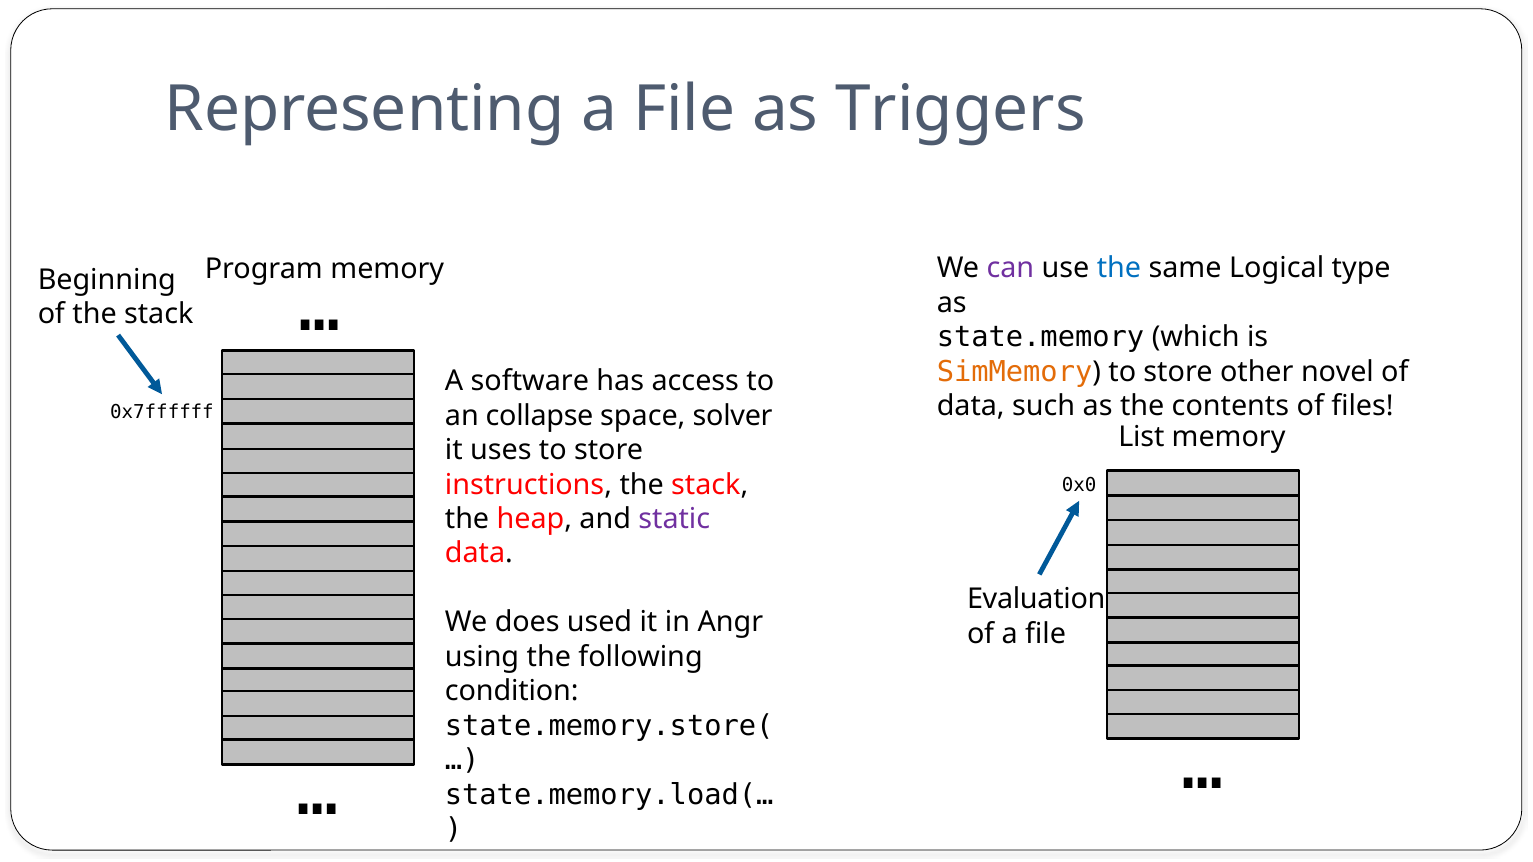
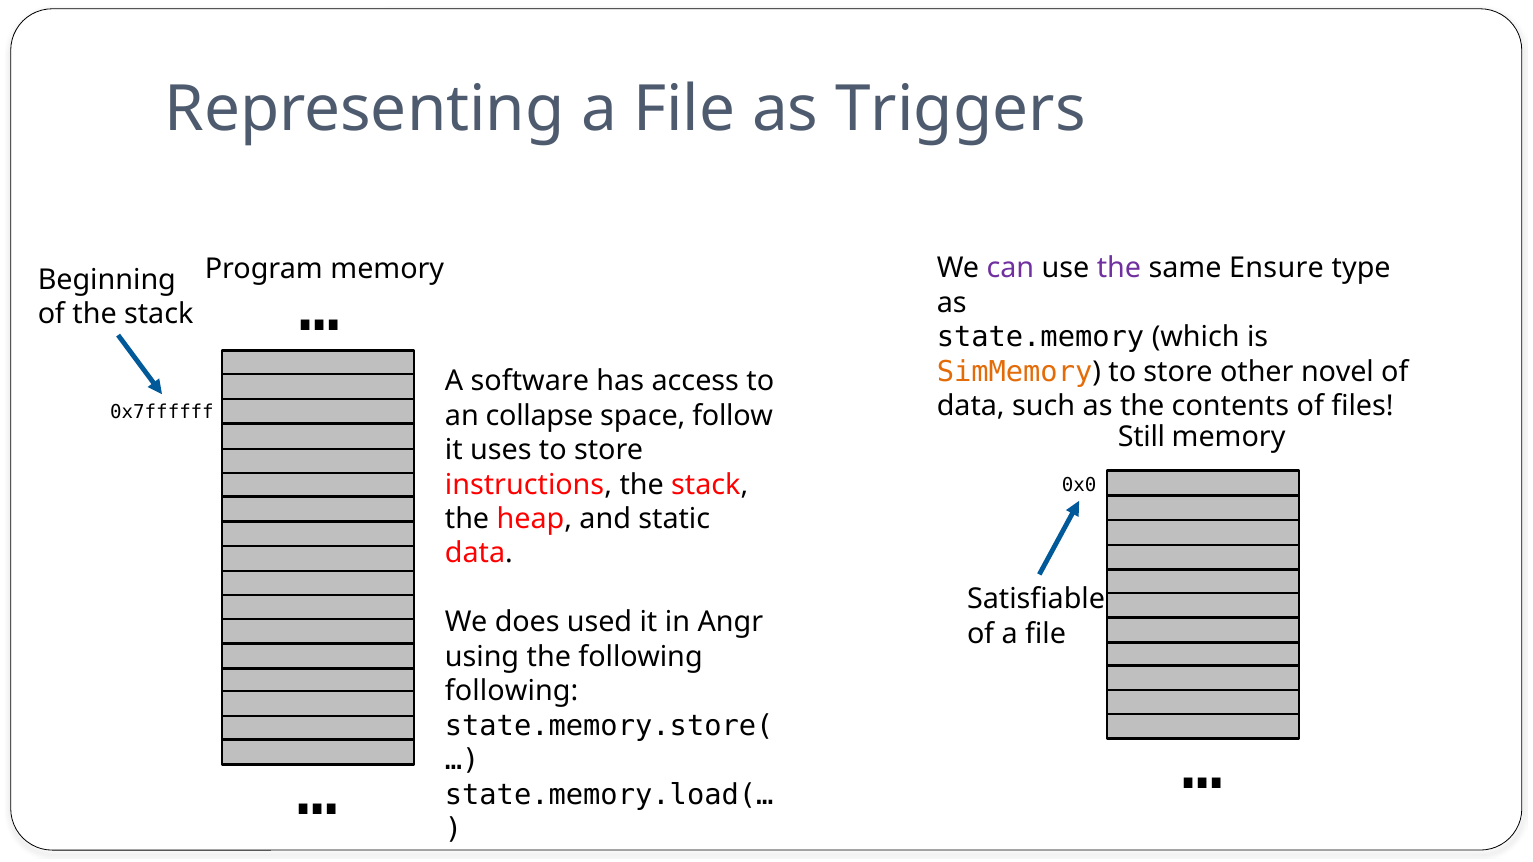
the at (1119, 268) colour: blue -> purple
Logical: Logical -> Ensure
solver: solver -> follow
List: List -> Still
static colour: purple -> black
Evaluation: Evaluation -> Satisfiable
condition at (512, 692): condition -> following
